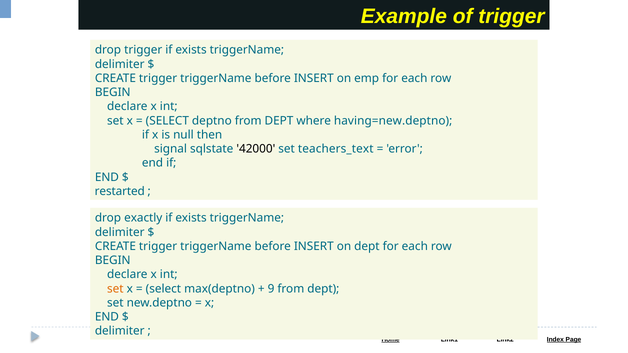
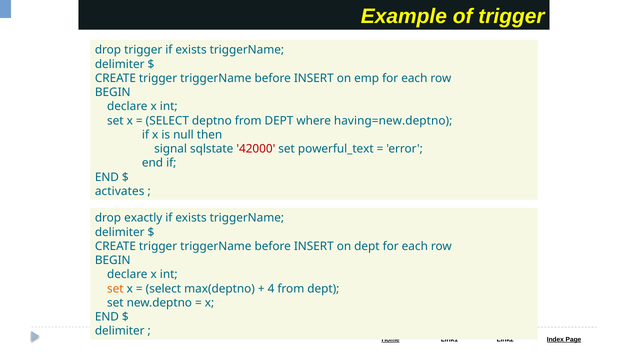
42000 colour: black -> red
teachers_text: teachers_text -> powerful_text
restarted: restarted -> activates
9: 9 -> 4
